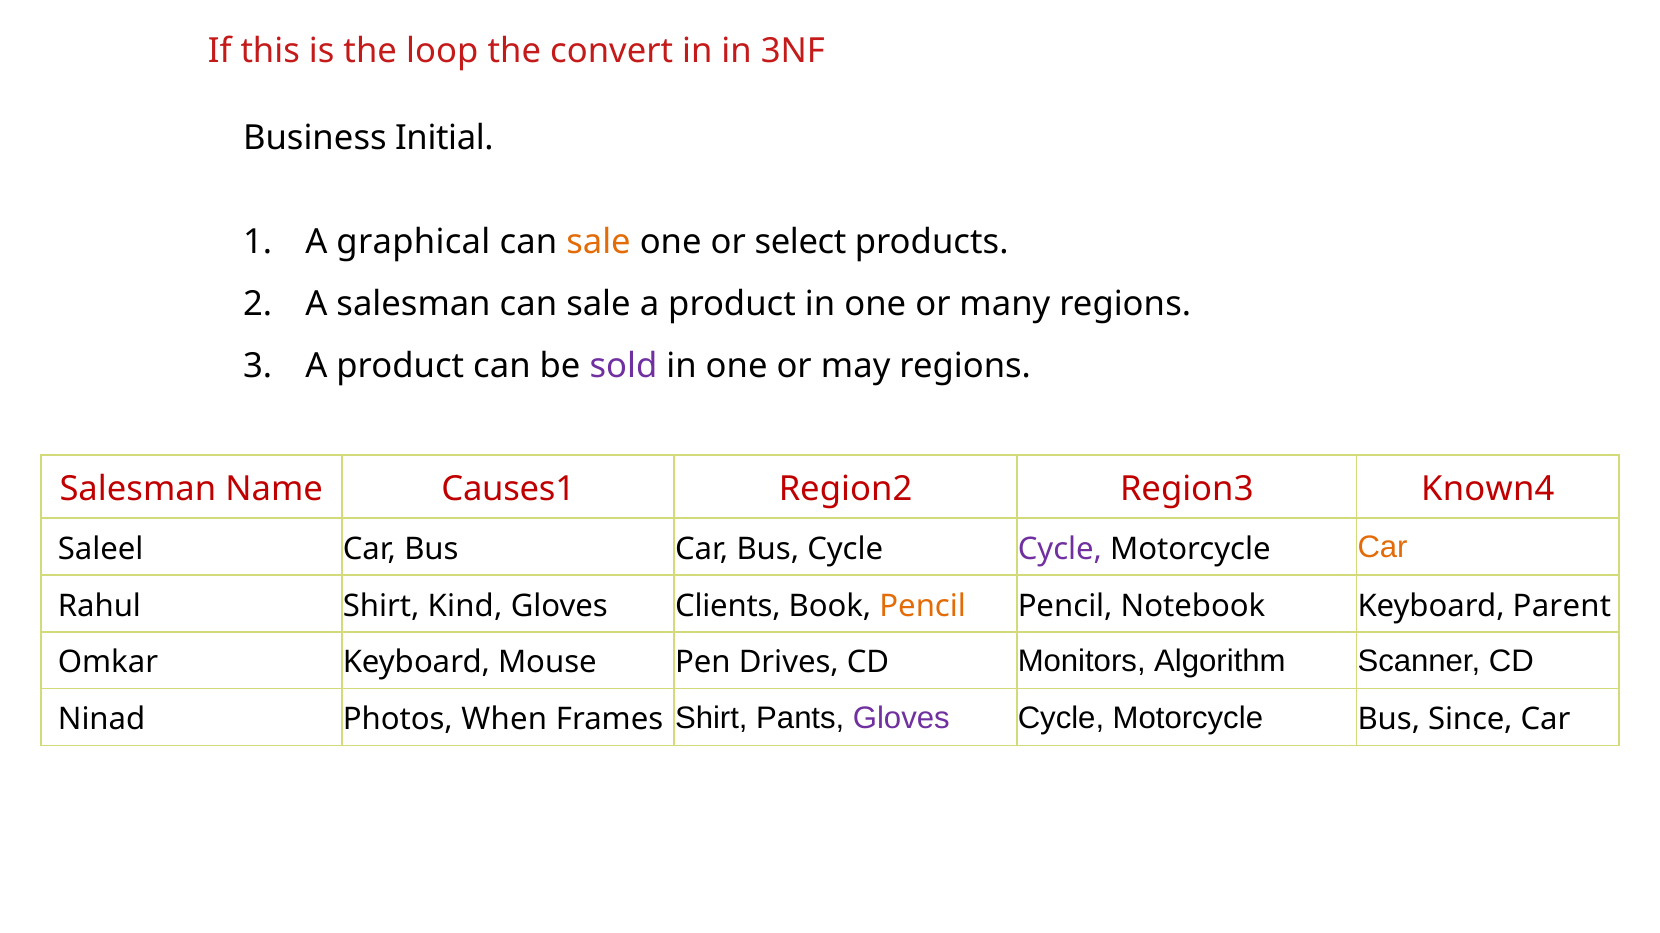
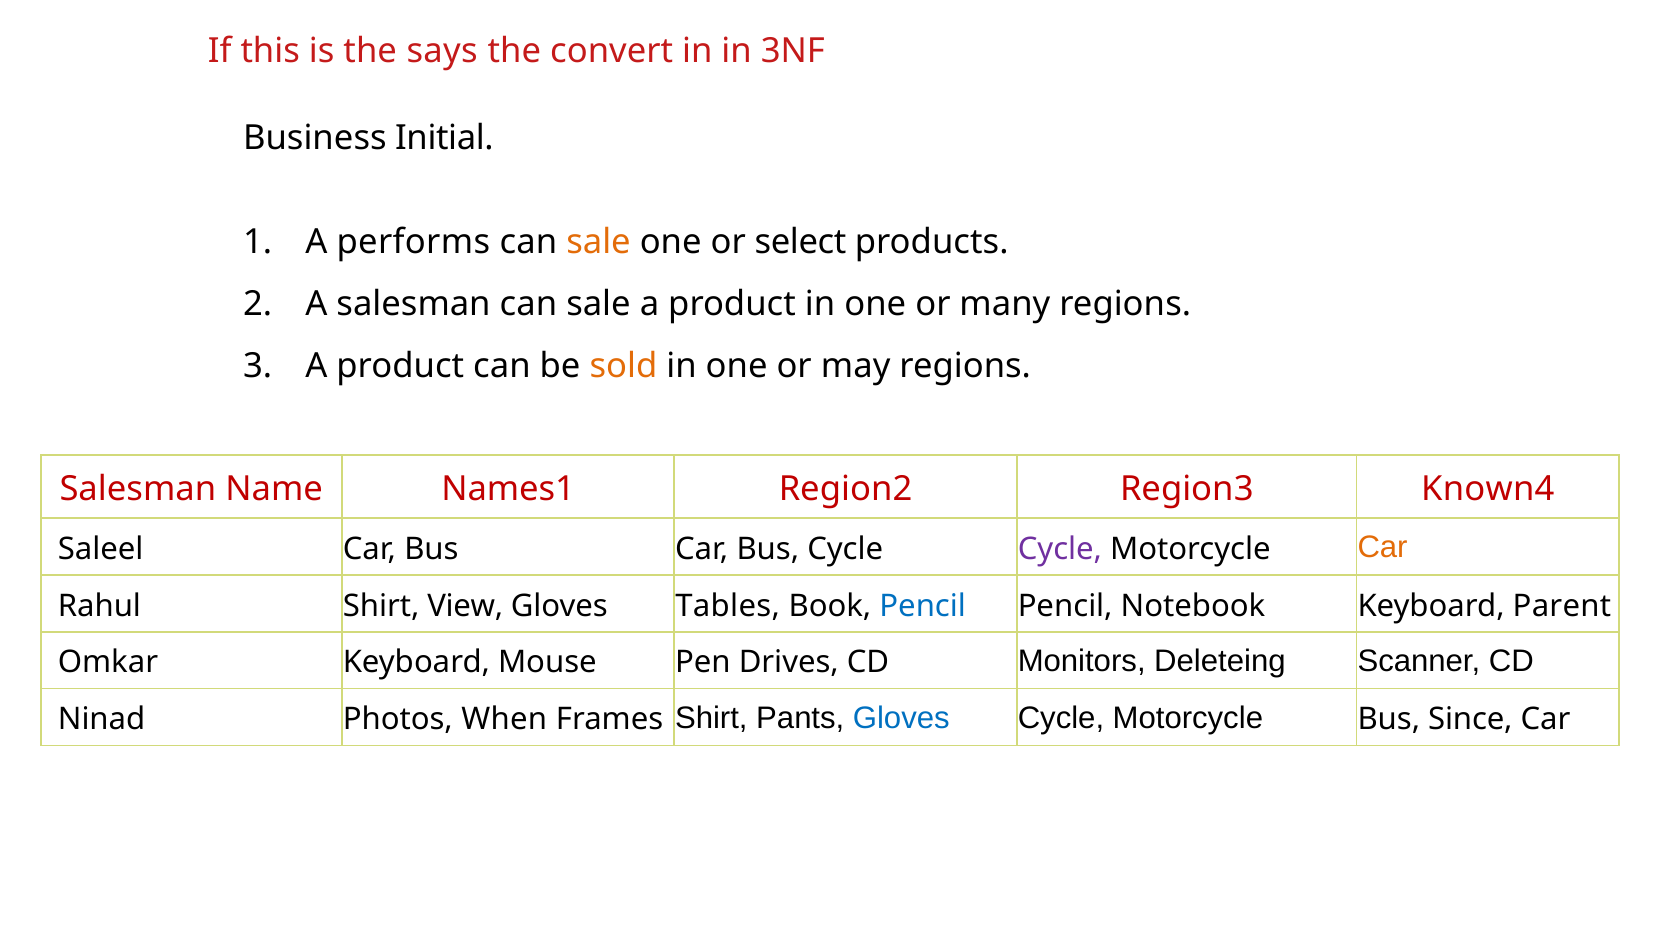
loop: loop -> says
graphical: graphical -> performs
sold colour: purple -> orange
Causes1: Causes1 -> Names1
Kind: Kind -> View
Clients: Clients -> Tables
Pencil at (923, 606) colour: orange -> blue
Algorithm: Algorithm -> Deleteing
Gloves at (901, 719) colour: purple -> blue
